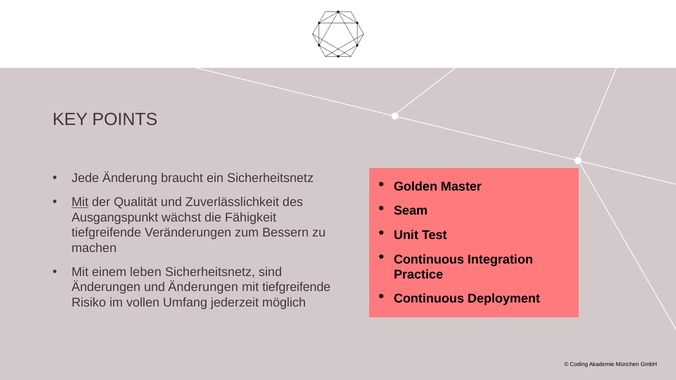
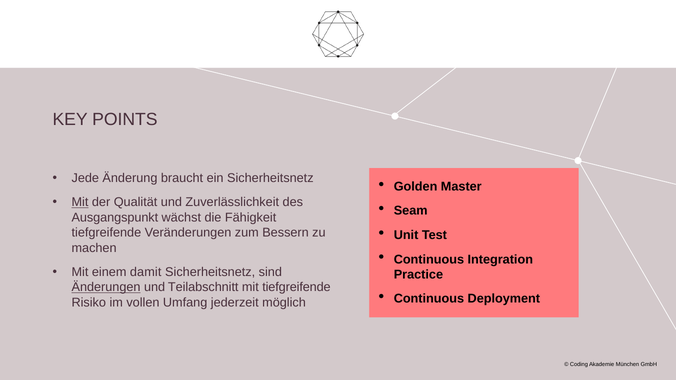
leben: leben -> damit
Änderungen at (106, 287) underline: none -> present
und Änderungen: Änderungen -> Teilabschnitt
